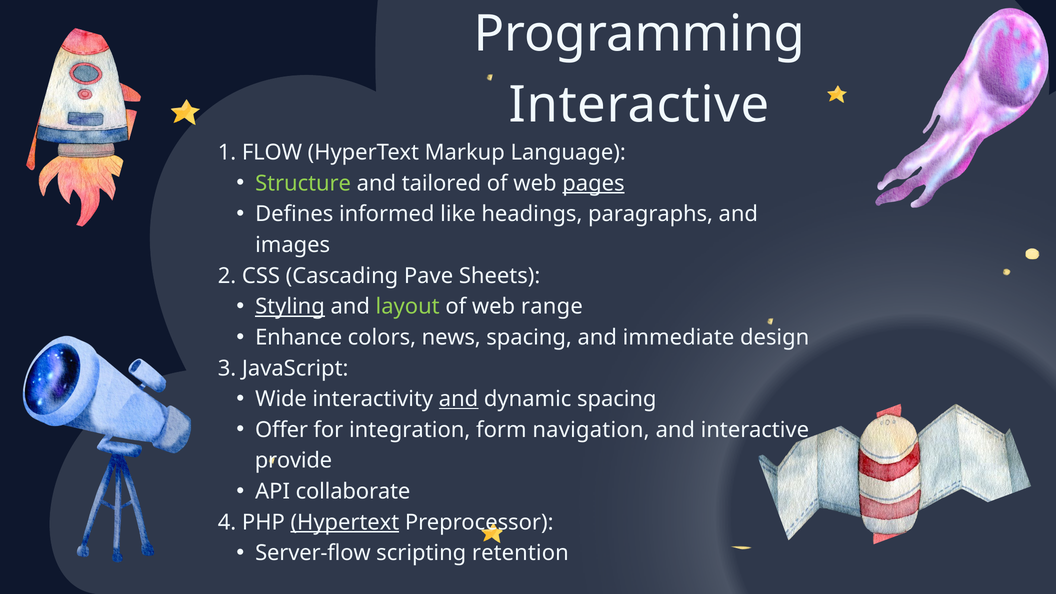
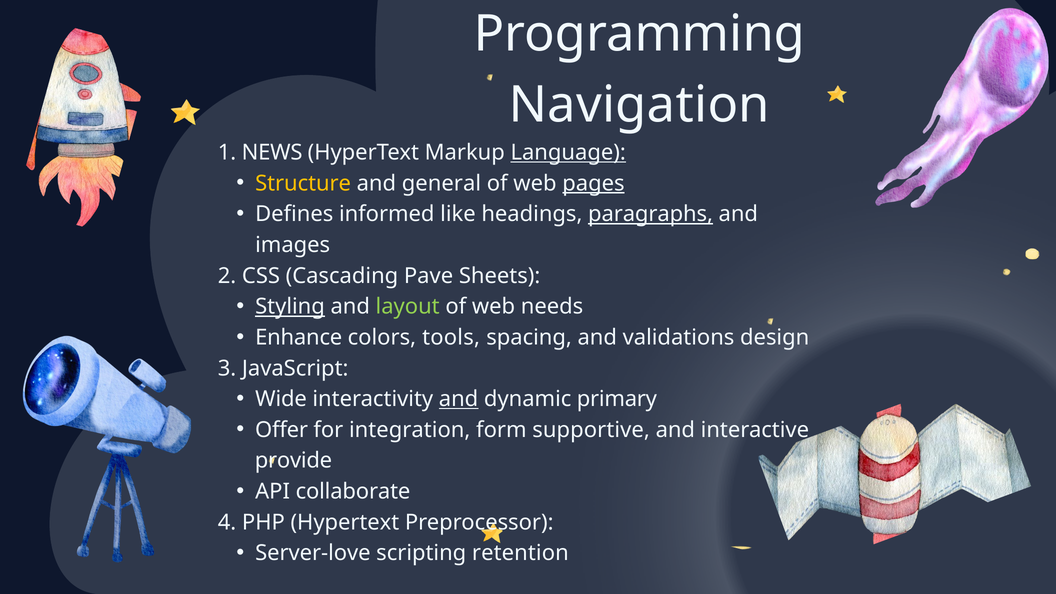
Interactive at (639, 105): Interactive -> Navigation
FLOW: FLOW -> NEWS
Language underline: none -> present
Structure colour: light green -> yellow
tailored: tailored -> general
paragraphs underline: none -> present
range: range -> needs
news: news -> tools
immediate: immediate -> validations
dynamic spacing: spacing -> primary
navigation: navigation -> supportive
Hypertext at (345, 522) underline: present -> none
Server-flow: Server-flow -> Server-love
